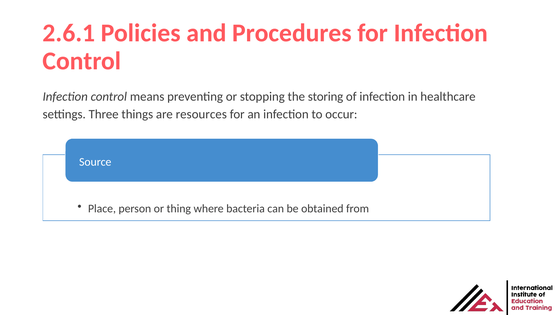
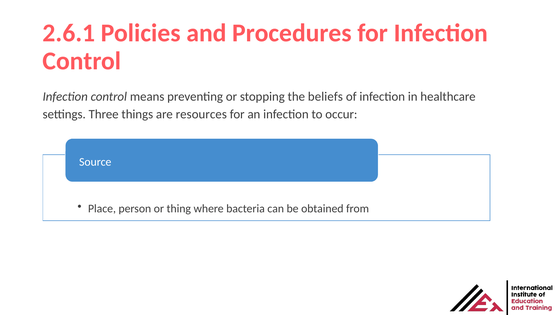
storing: storing -> beliefs
